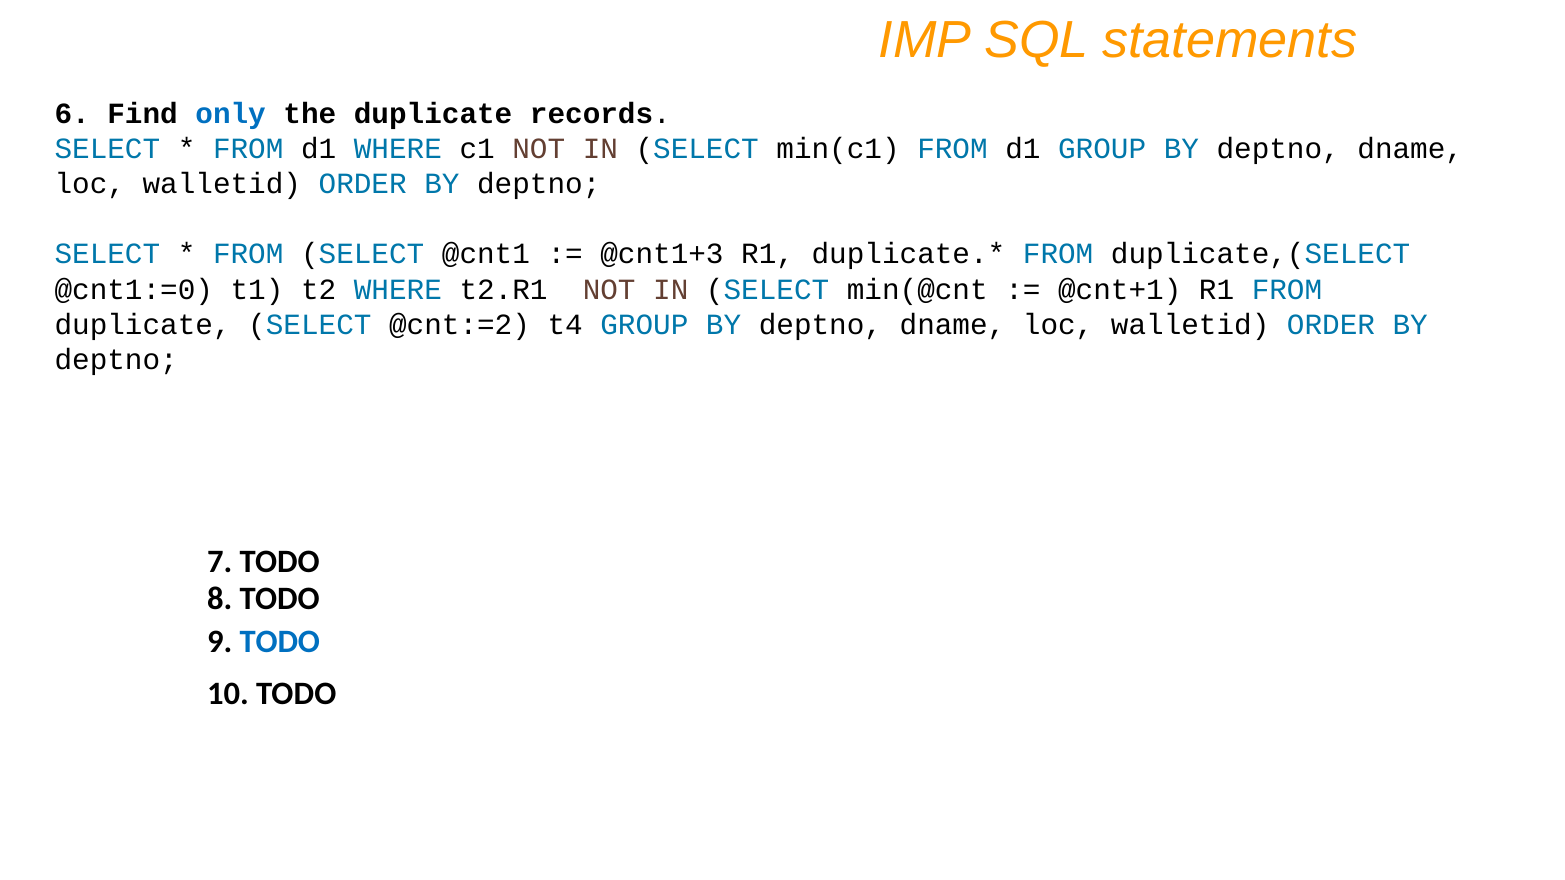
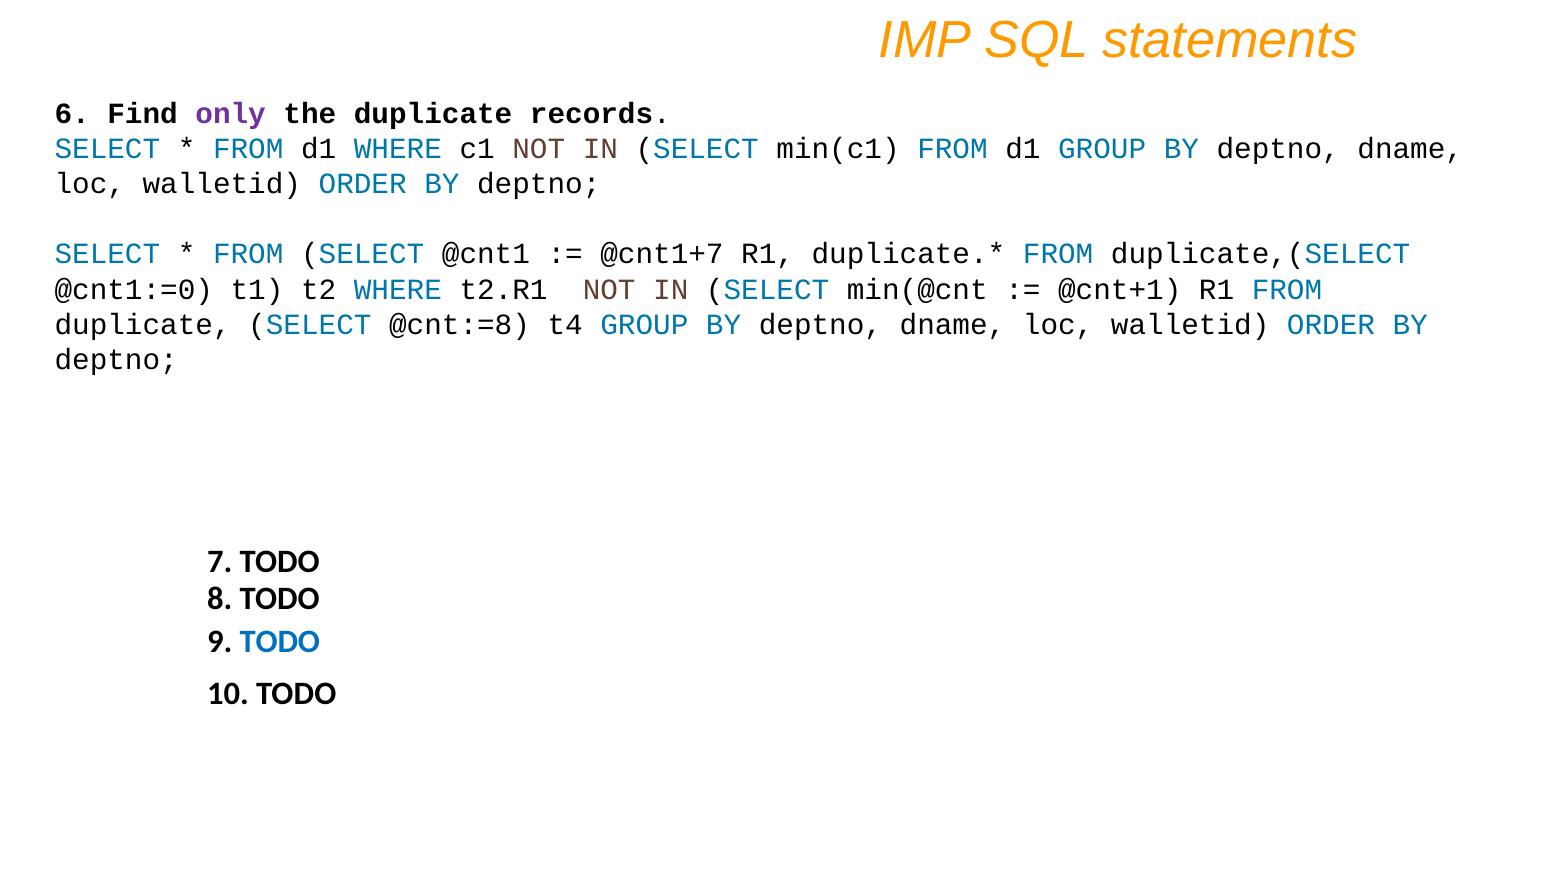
only colour: blue -> purple
@cnt1+3: @cnt1+3 -> @cnt1+7
@cnt:=2: @cnt:=2 -> @cnt:=8
